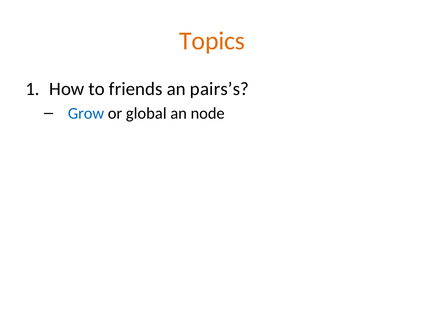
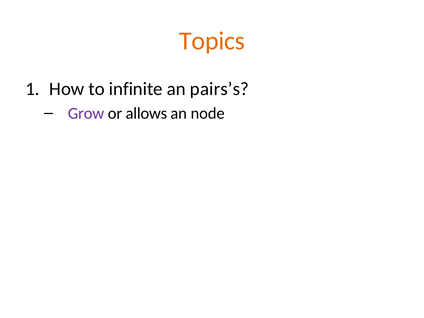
friends: friends -> infinite
Grow colour: blue -> purple
global: global -> allows
